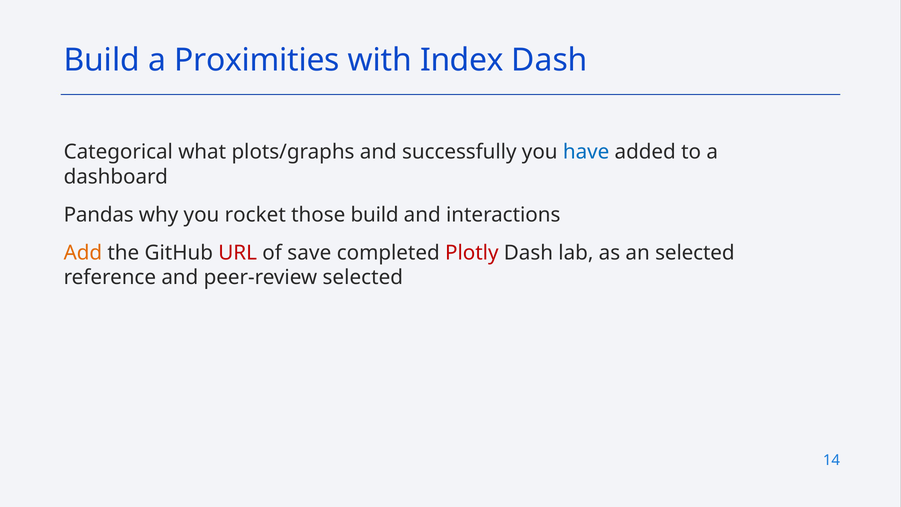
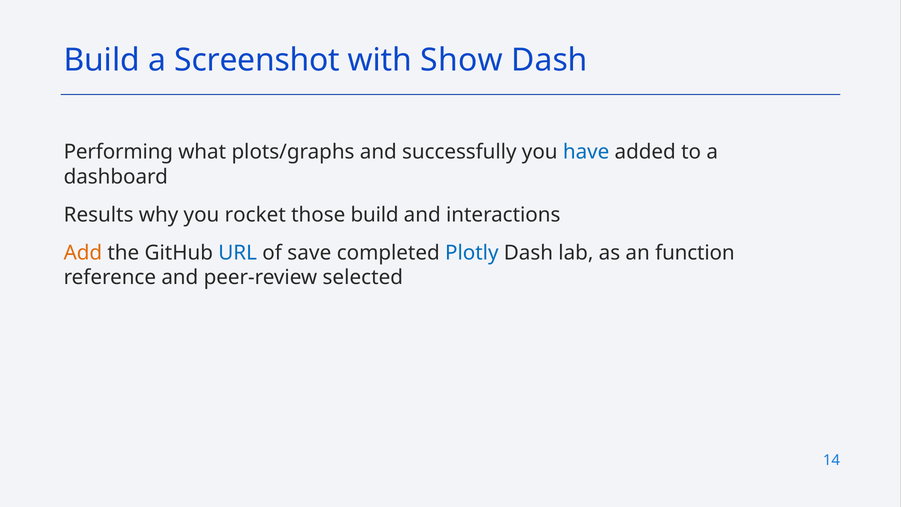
Proximities: Proximities -> Screenshot
Index: Index -> Show
Categorical: Categorical -> Performing
Pandas: Pandas -> Results
URL colour: red -> blue
Plotly colour: red -> blue
an selected: selected -> function
